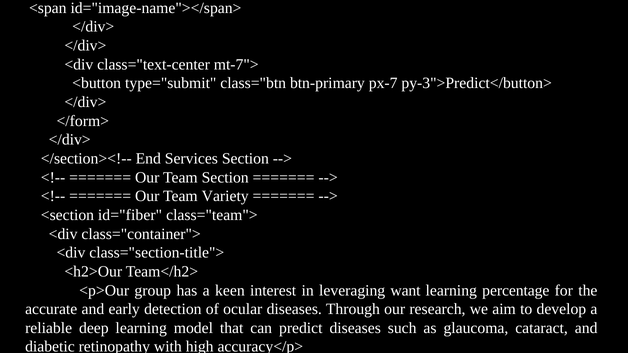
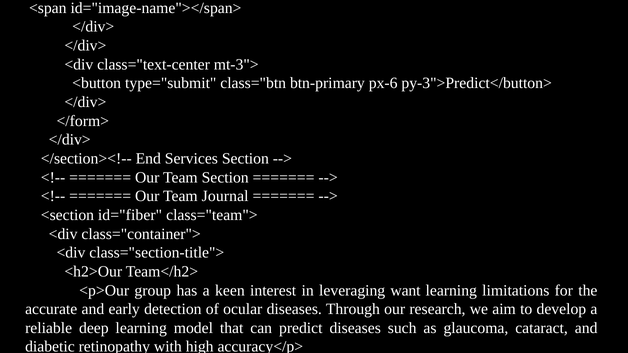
mt-7">: mt-7"> -> mt-3">
px-7: px-7 -> px-6
Variety: Variety -> Journal
percentage: percentage -> limitations
